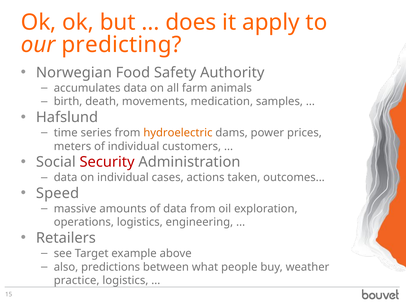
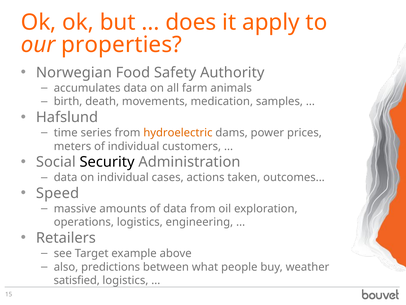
predicting: predicting -> properties
Security colour: red -> black
practice: practice -> satisfied
